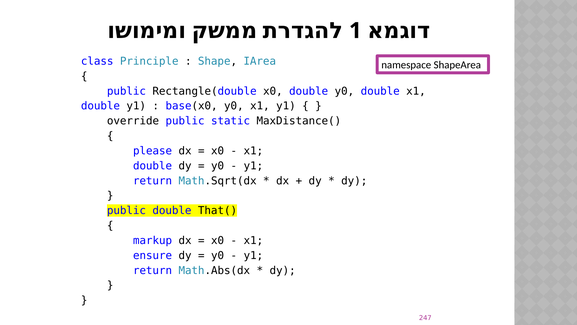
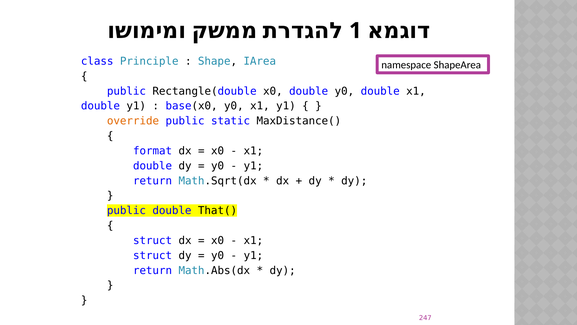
override colour: black -> orange
please: please -> format
markup at (153, 240): markup -> struct
ensure at (153, 255): ensure -> struct
